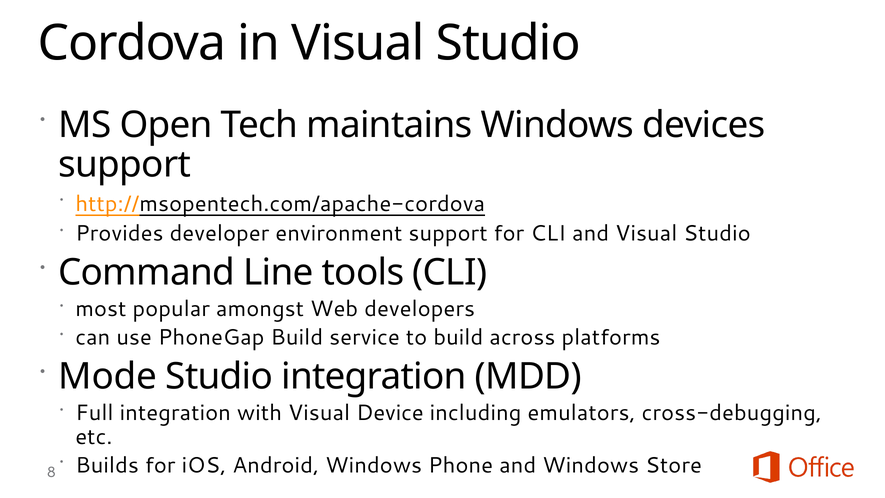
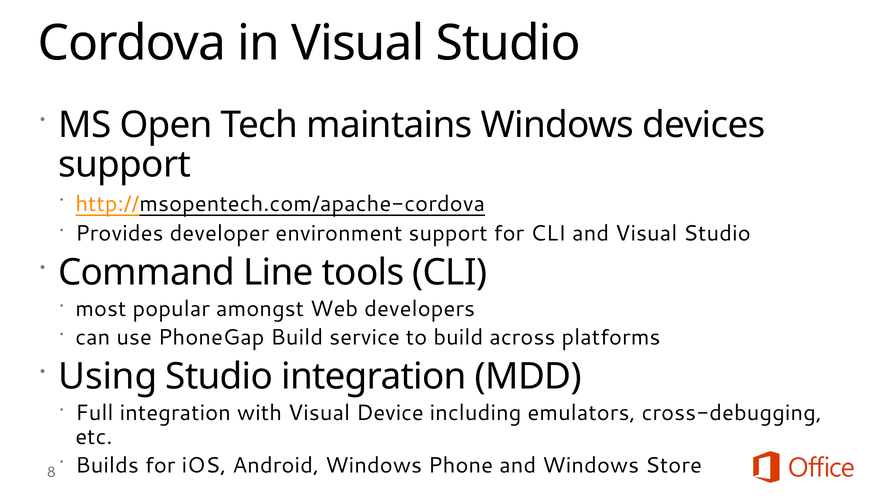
Mode: Mode -> Using
